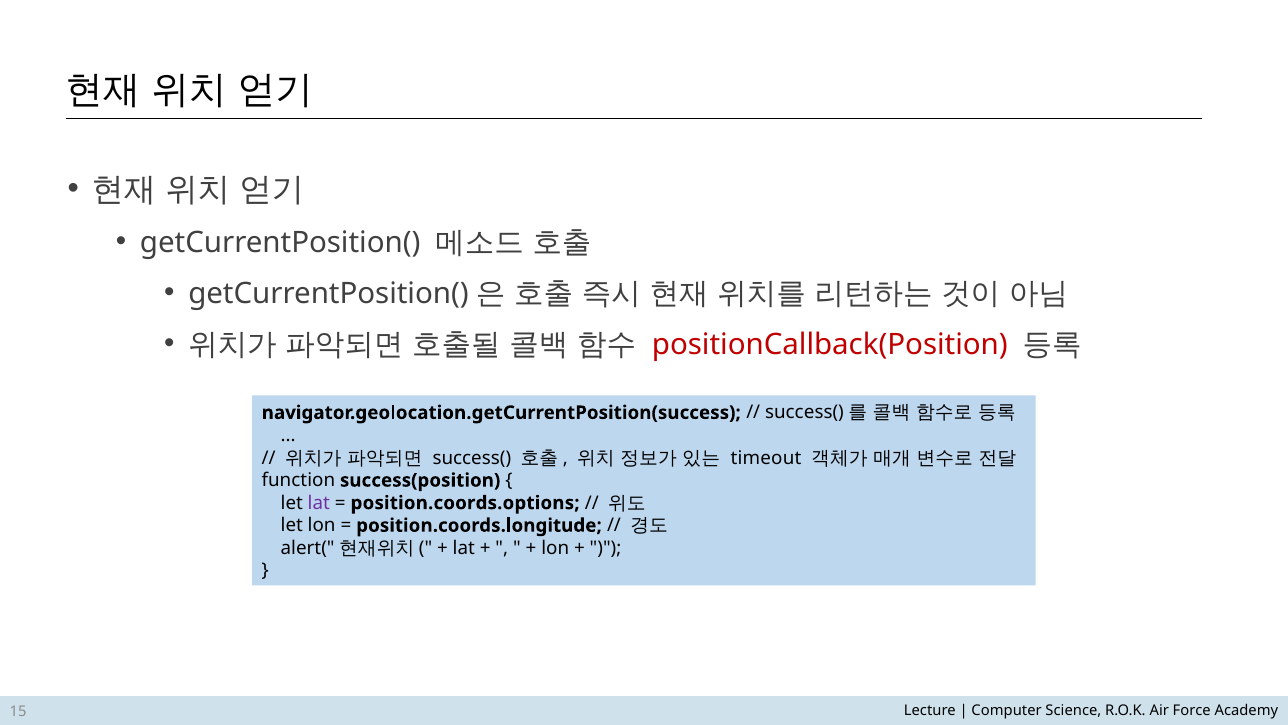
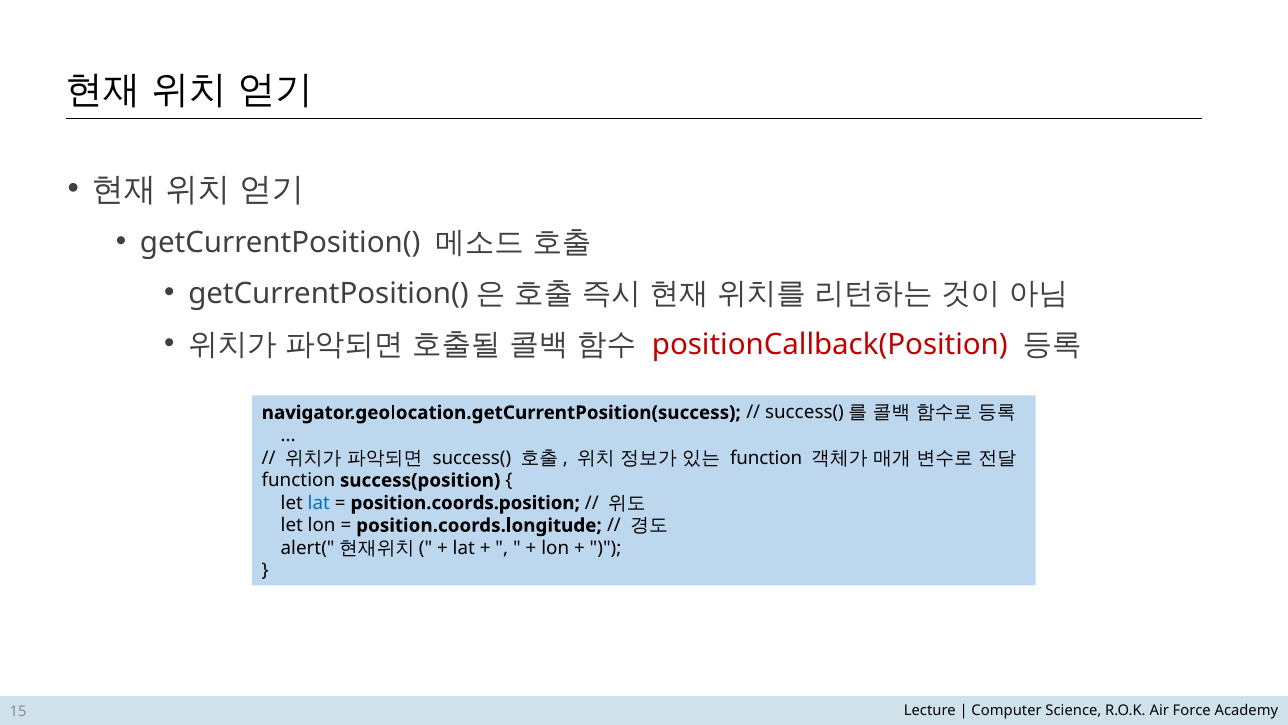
timeout at (766, 458): timeout -> function
lat at (319, 503) colour: purple -> blue
position.coords.options: position.coords.options -> position.coords.position
